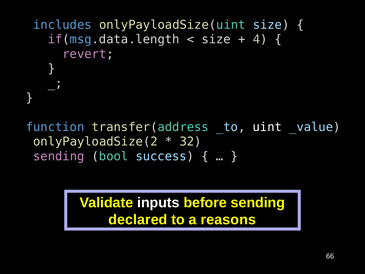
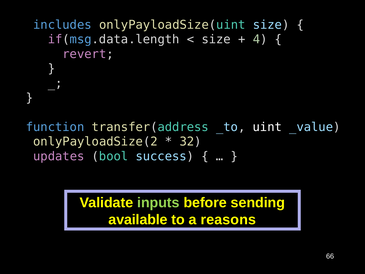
sending at (59, 156): sending -> updates
inputs colour: white -> light green
declared: declared -> available
